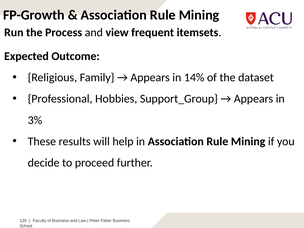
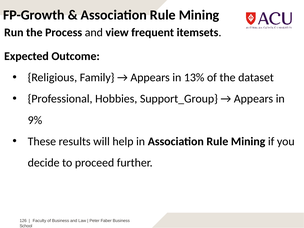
14%: 14% -> 13%
3%: 3% -> 9%
